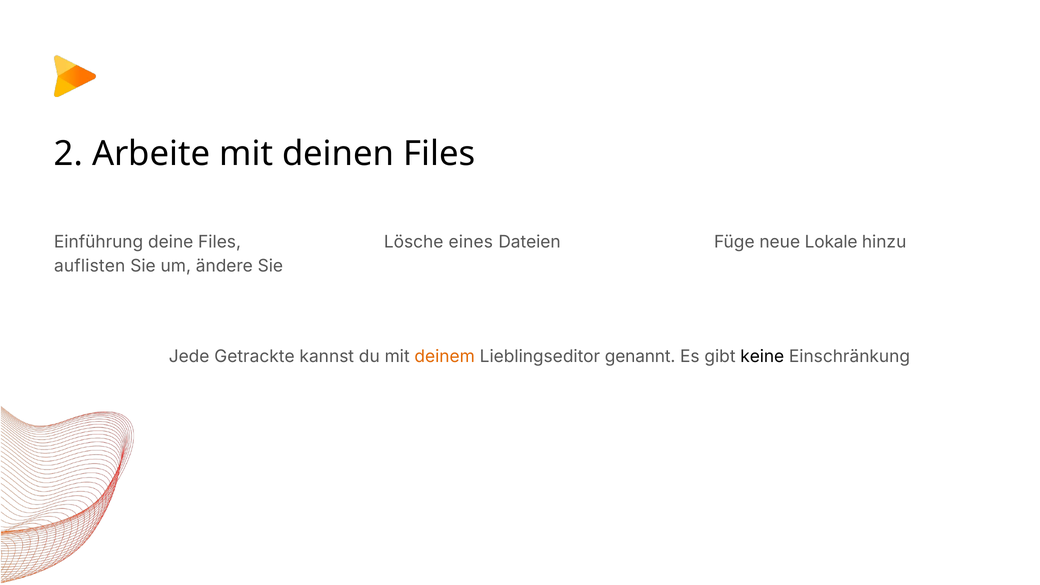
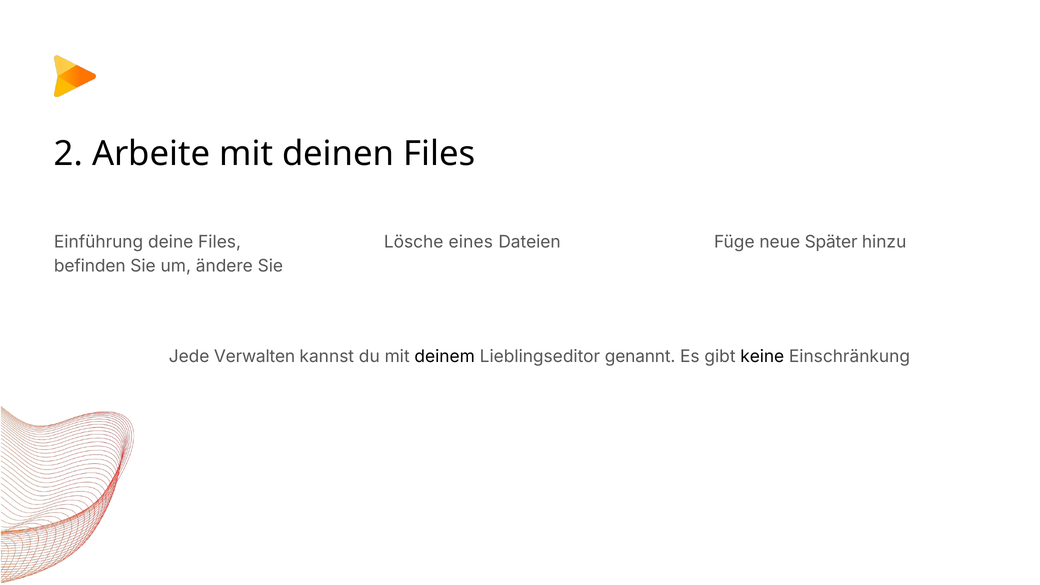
Lokale: Lokale -> Später
auflisten: auflisten -> befinden
Getrackte: Getrackte -> Verwalten
deinem colour: orange -> black
